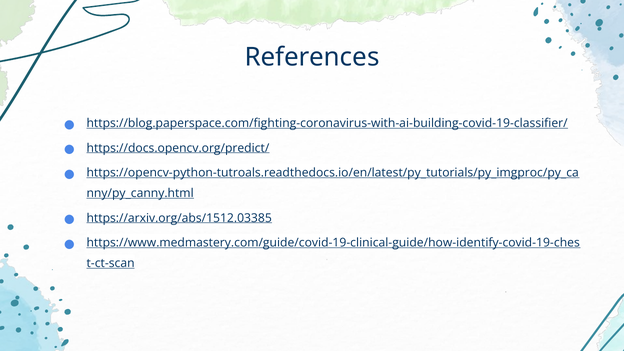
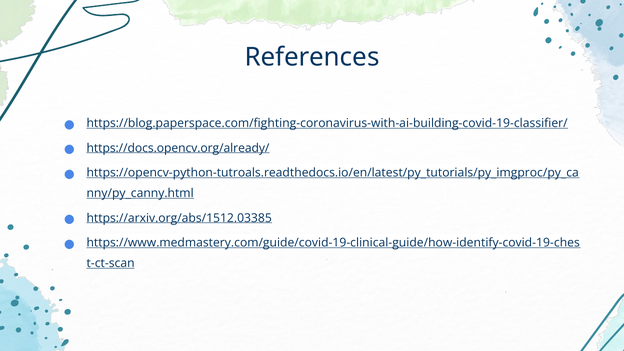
https://docs.opencv.org/predict/: https://docs.opencv.org/predict/ -> https://docs.opencv.org/already/
